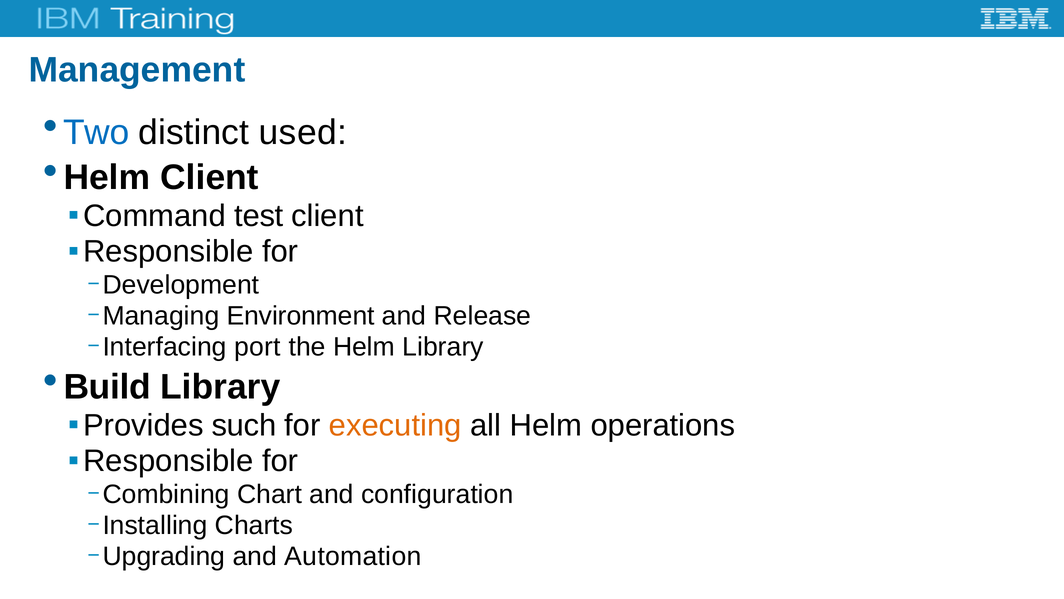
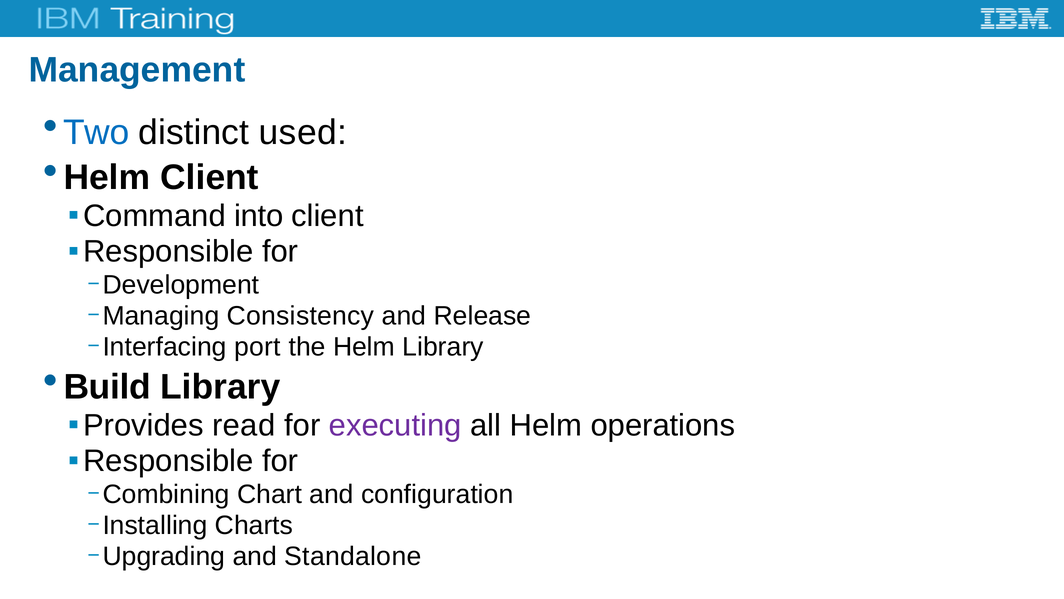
test: test -> into
Environment: Environment -> Consistency
such: such -> read
executing colour: orange -> purple
Automation: Automation -> Standalone
